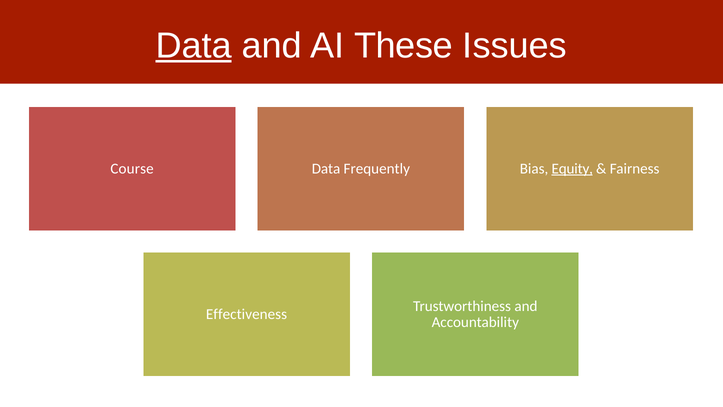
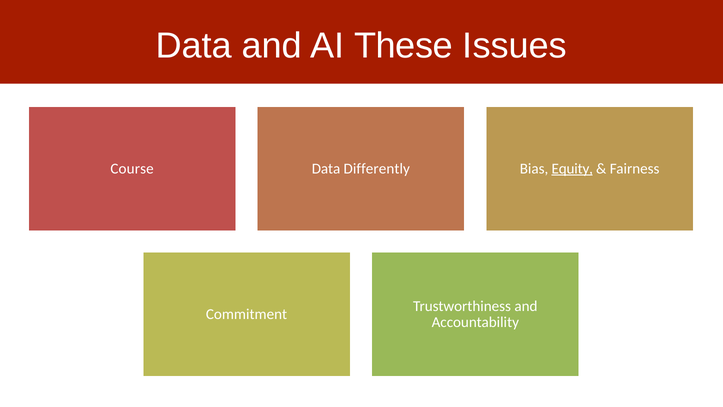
Data at (194, 46) underline: present -> none
Frequently: Frequently -> Differently
Effectiveness: Effectiveness -> Commitment
